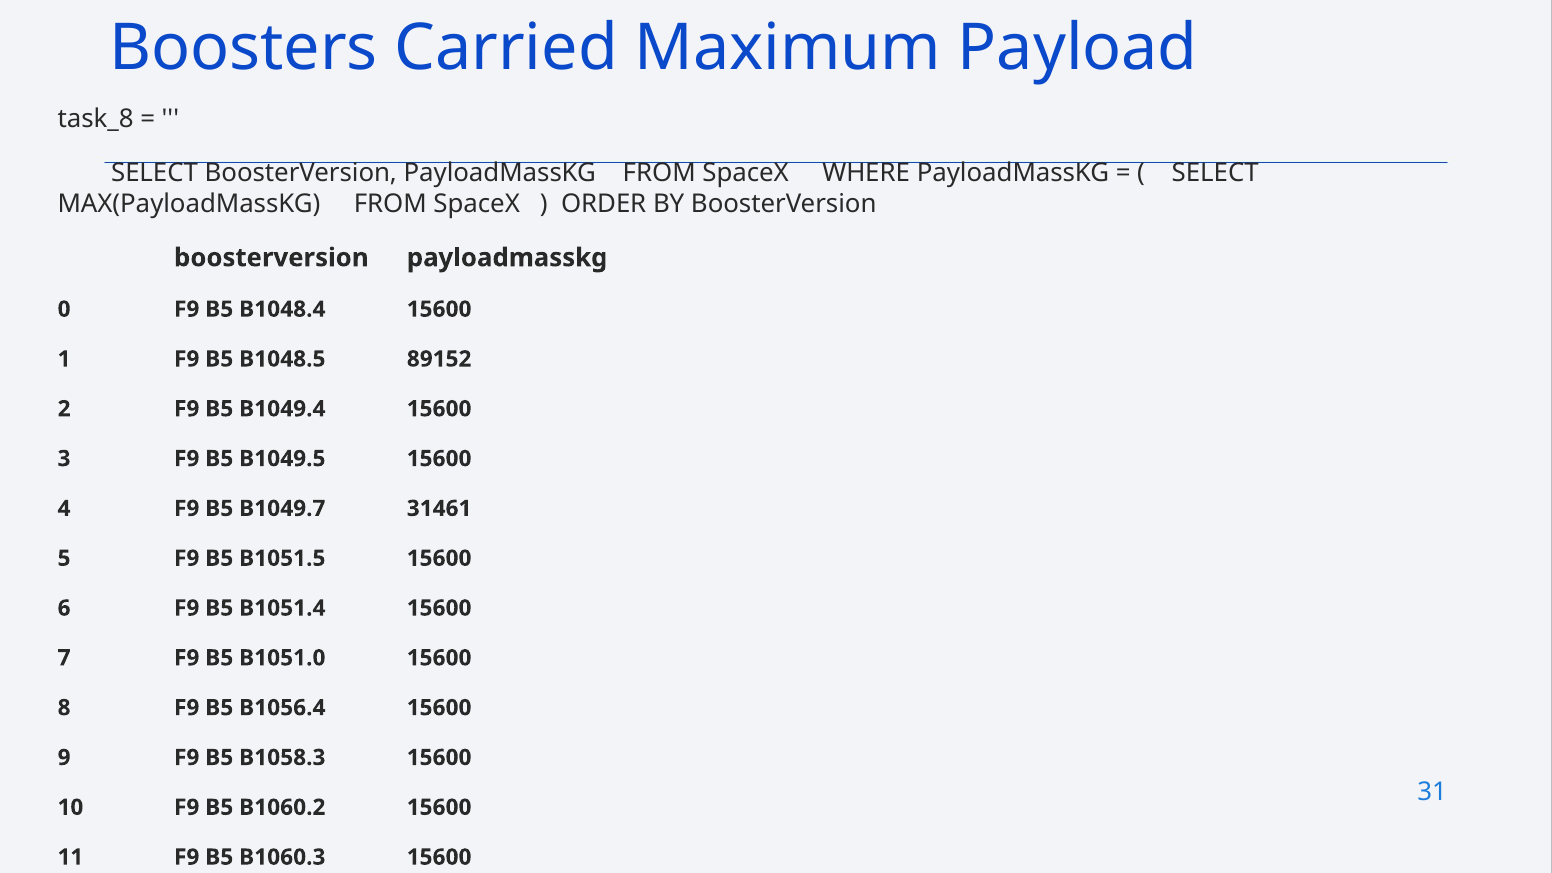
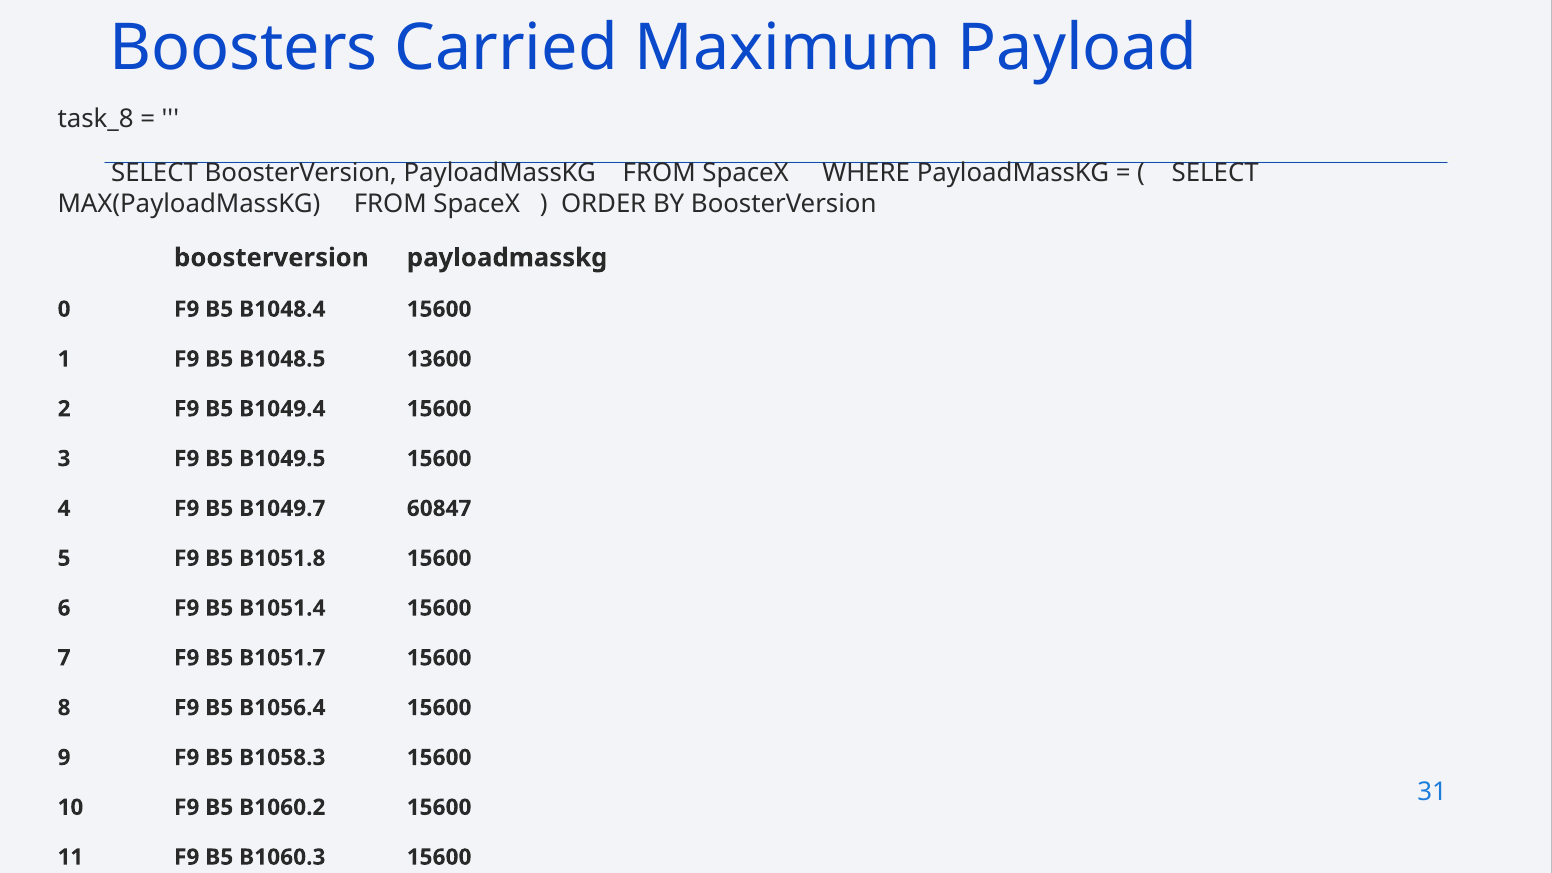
89152: 89152 -> 13600
31461: 31461 -> 60847
B1051.5: B1051.5 -> B1051.8
B1051.0: B1051.0 -> B1051.7
